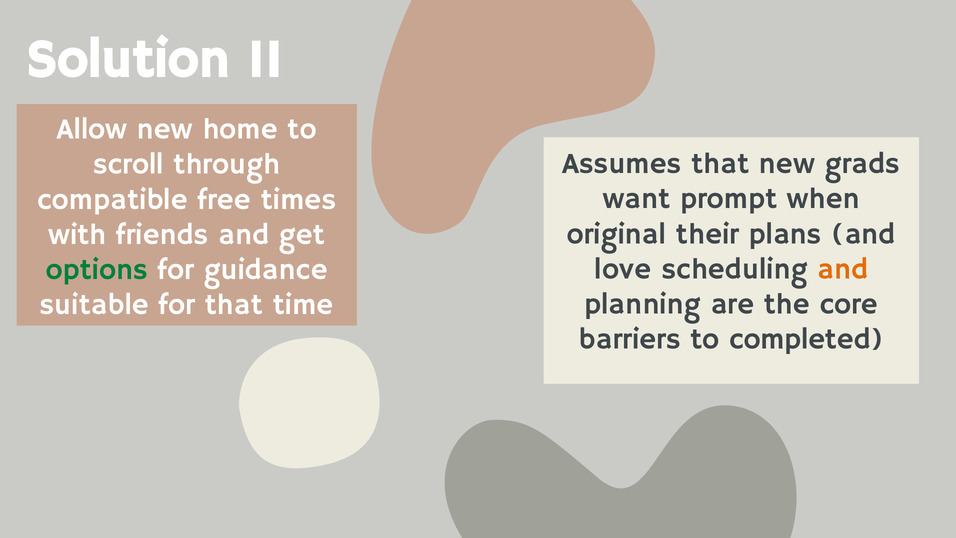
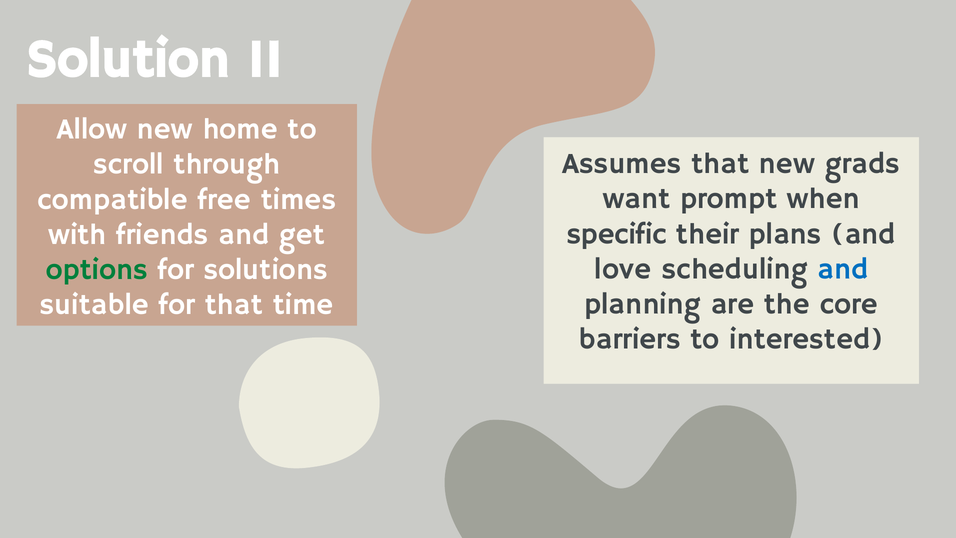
original: original -> specific
and at (843, 269) colour: orange -> blue
guidance: guidance -> solutions
completed: completed -> interested
